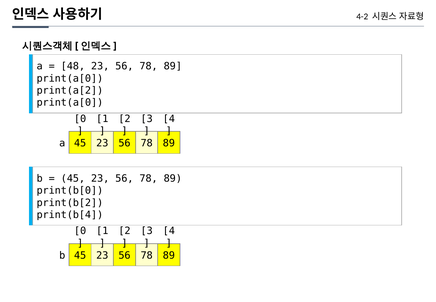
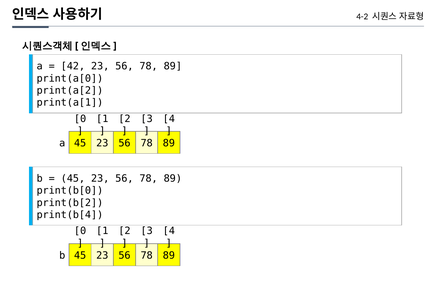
48: 48 -> 42
print(a[0 at (70, 102): print(a[0 -> print(a[1
